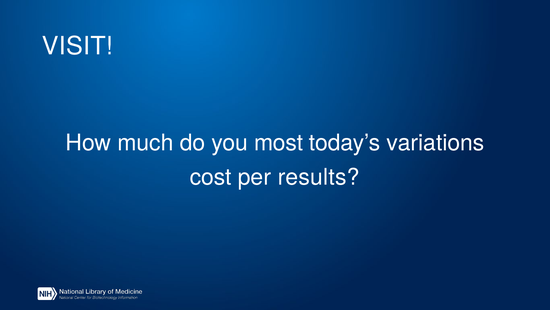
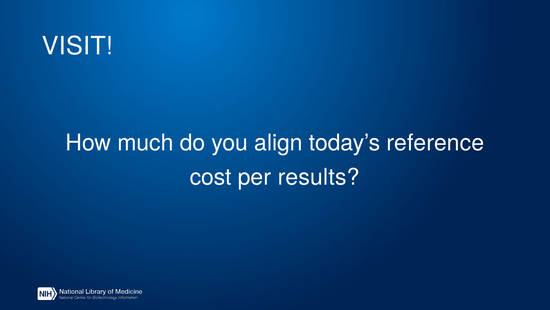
most: most -> align
variations: variations -> reference
